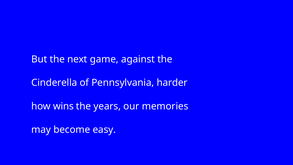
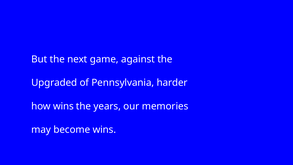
Cinderella: Cinderella -> Upgraded
become easy: easy -> wins
